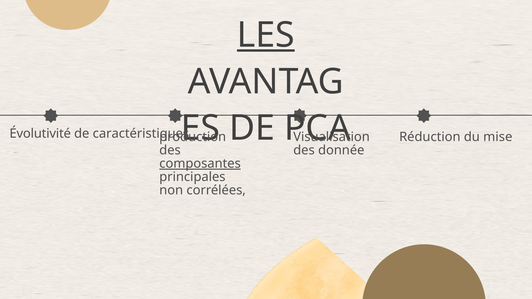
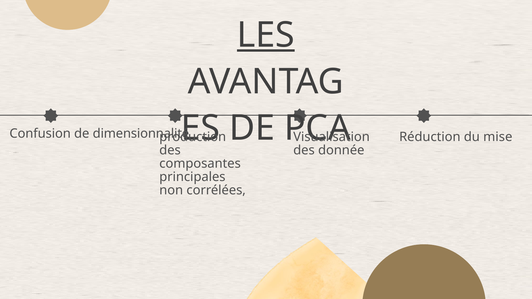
Évolutivité: Évolutivité -> Confusion
caractéristiques: caractéristiques -> dimensionnalité
composantes underline: present -> none
